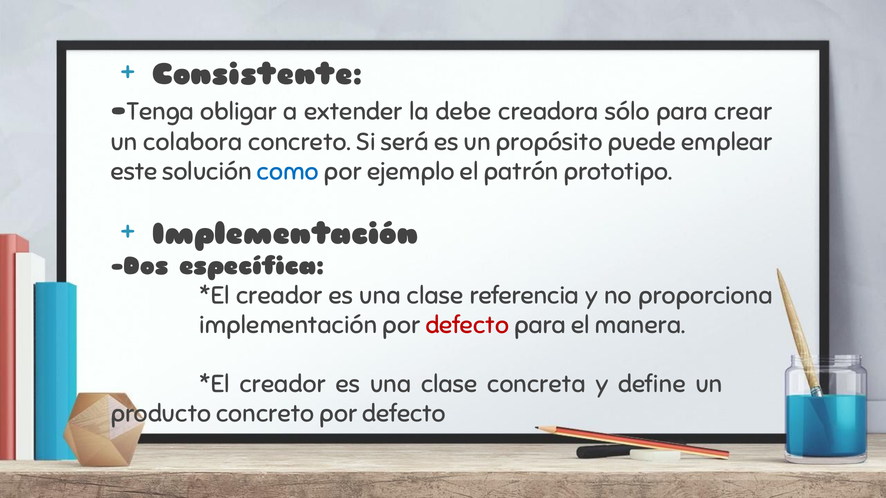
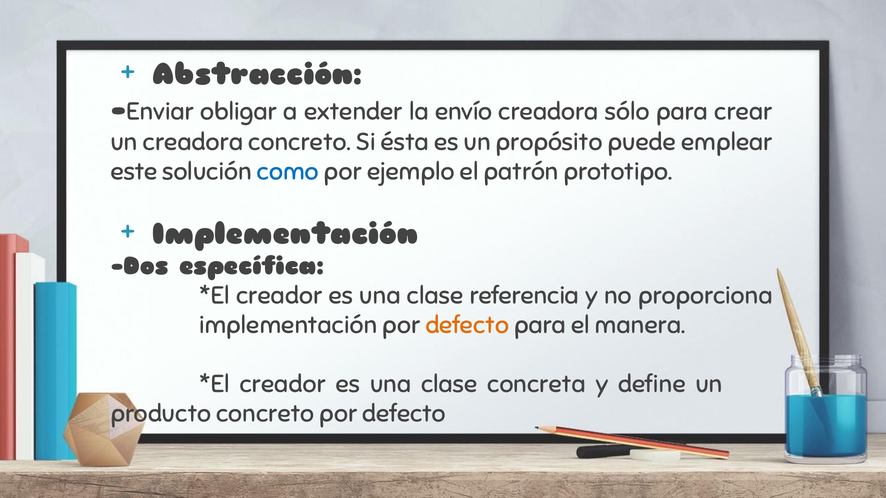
Consistente: Consistente -> Abstracción
Tenga: Tenga -> Enviar
debe: debe -> envío
un colabora: colabora -> creadora
será: será -> ésta
defecto at (467, 325) colour: red -> orange
